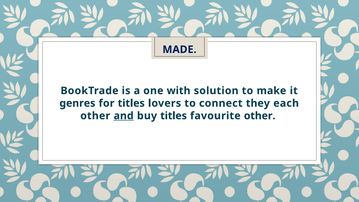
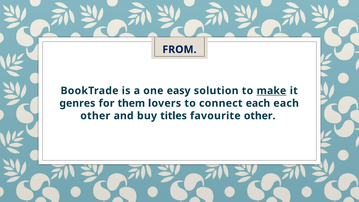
MADE: MADE -> FROM
with: with -> easy
make underline: none -> present
for titles: titles -> them
connect they: they -> each
and underline: present -> none
